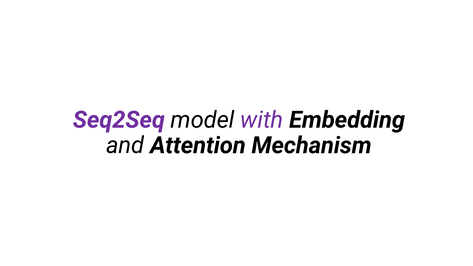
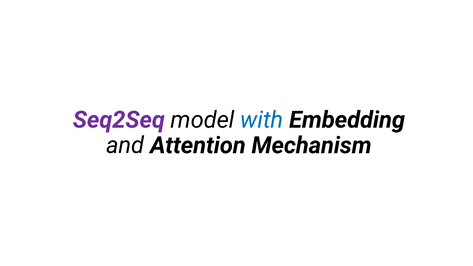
with colour: purple -> blue
